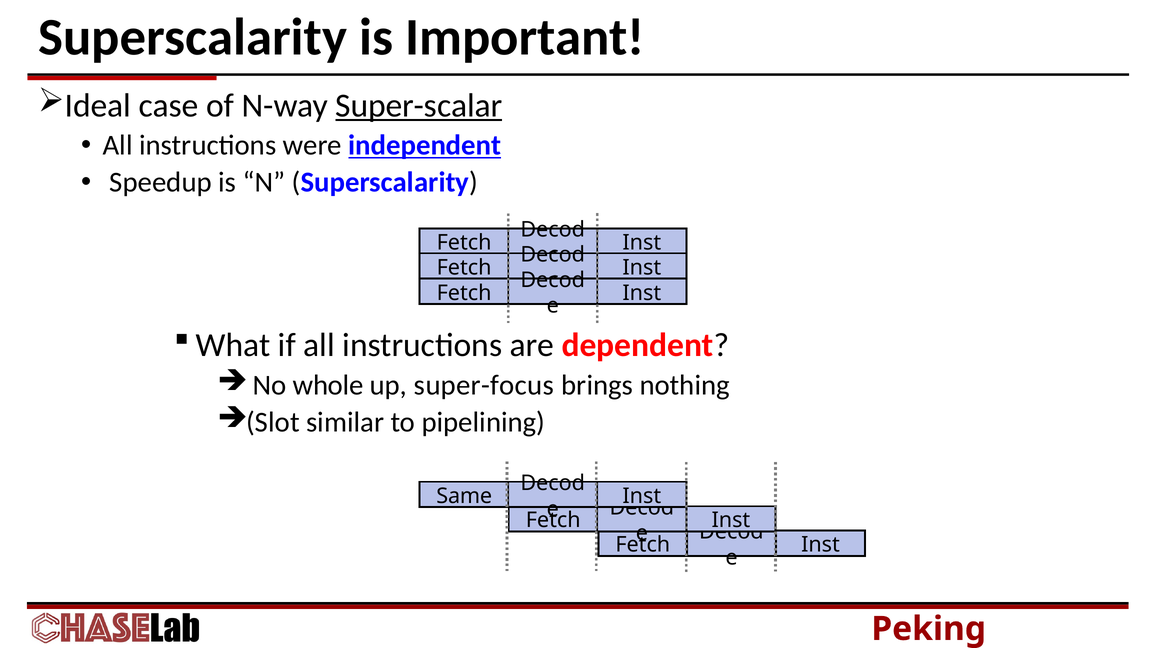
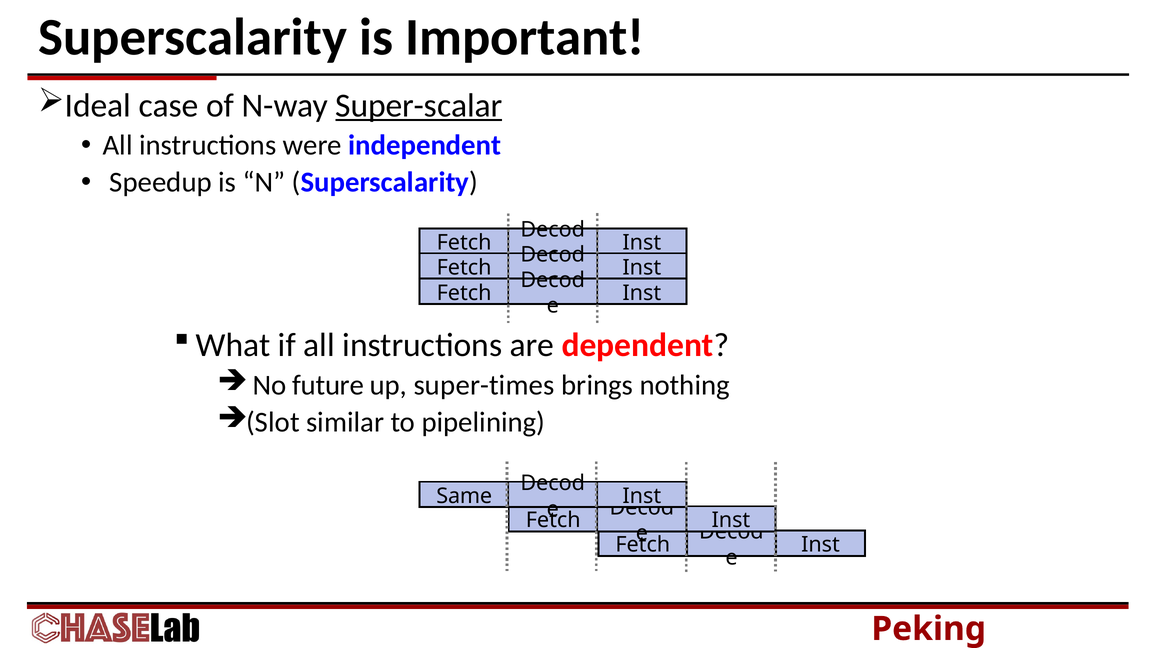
independent underline: present -> none
whole: whole -> future
super-focus: super-focus -> super-times
